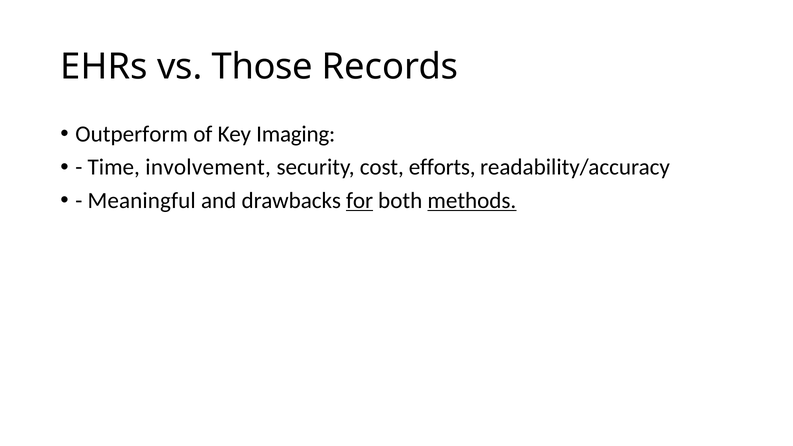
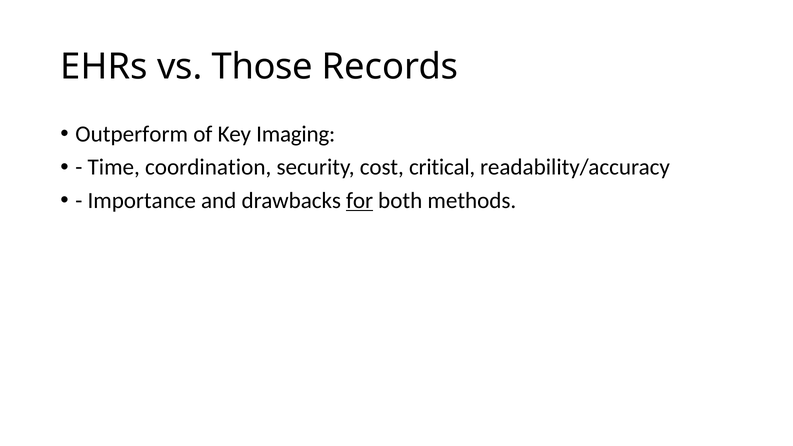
involvement: involvement -> coordination
efforts: efforts -> critical
Meaningful: Meaningful -> Importance
methods underline: present -> none
